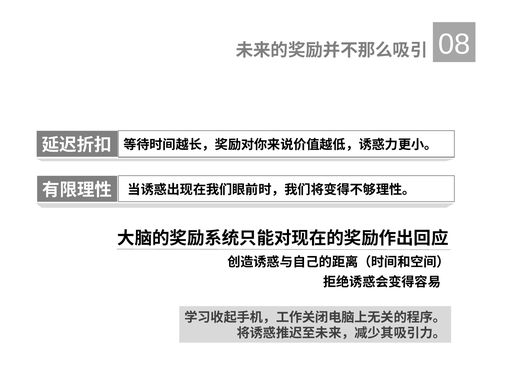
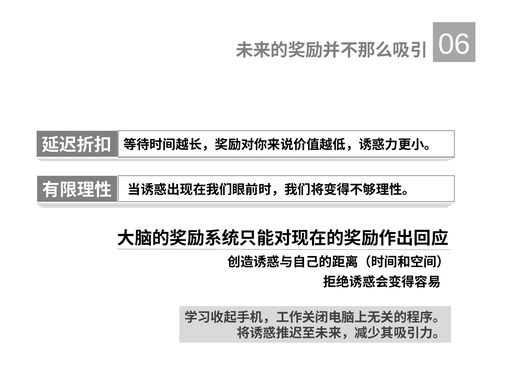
08: 08 -> 06
